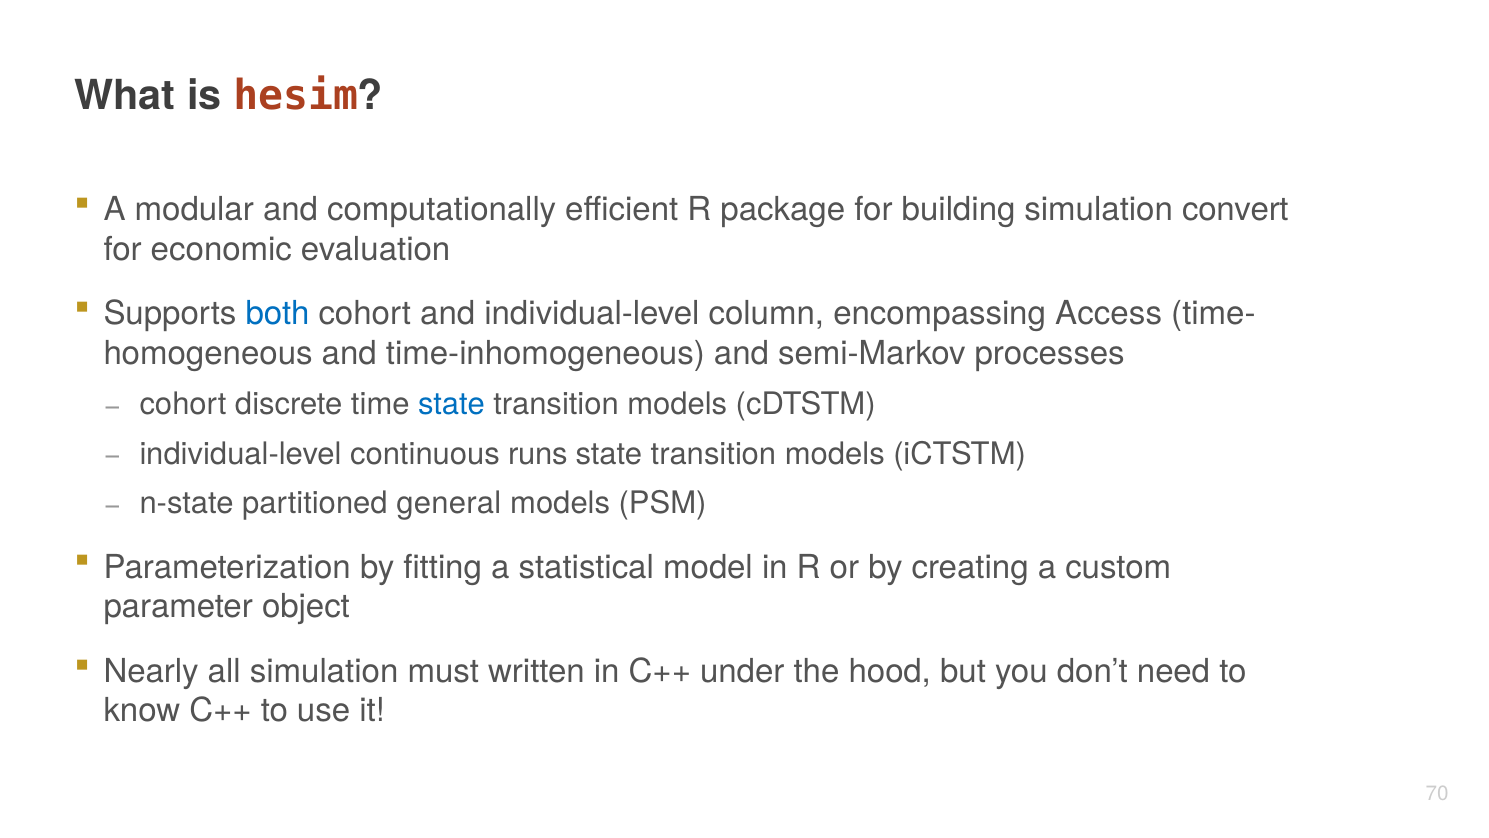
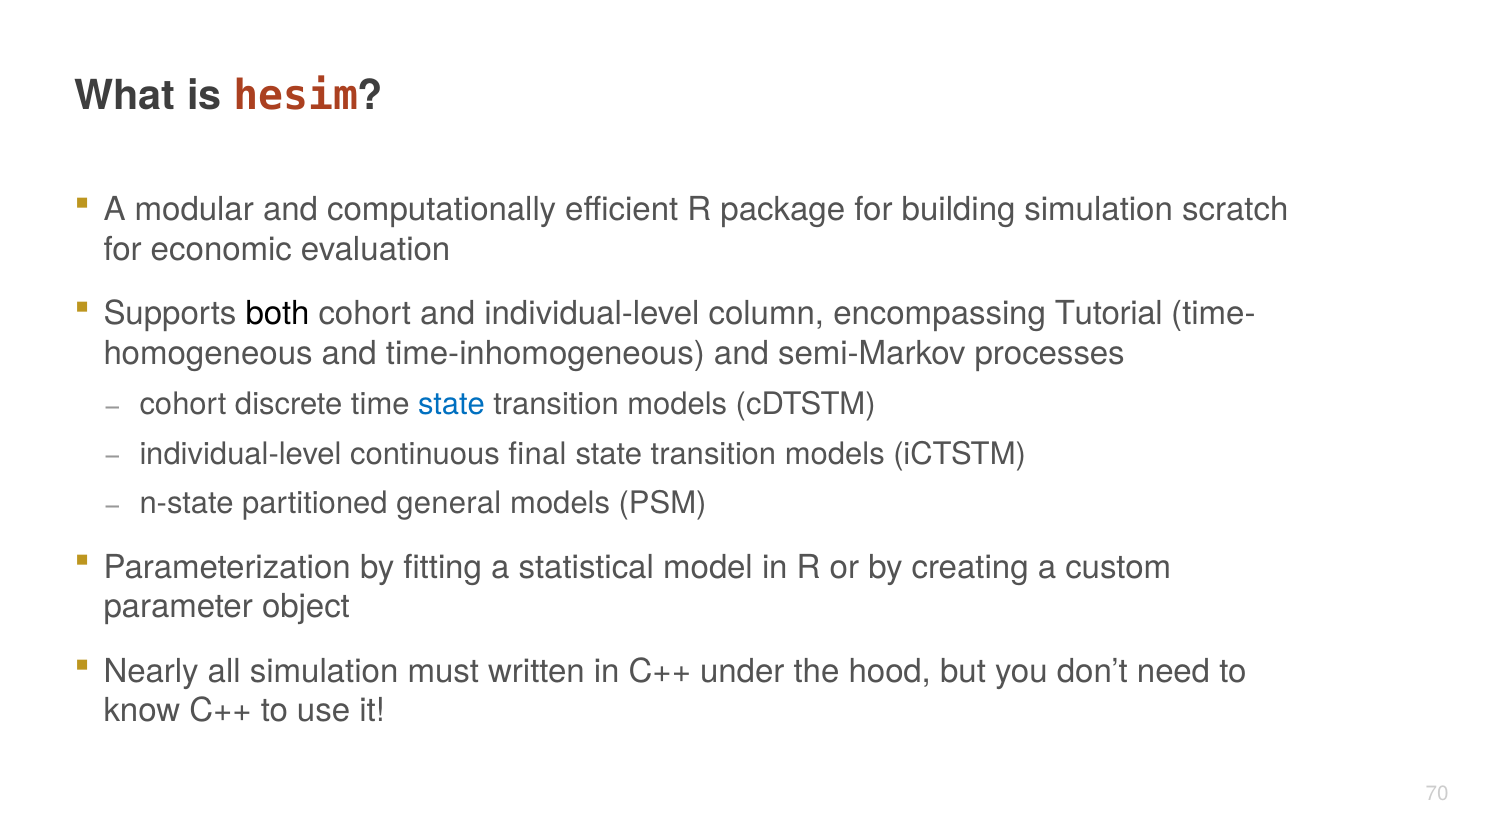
convert: convert -> scratch
both colour: blue -> black
Access: Access -> Tutorial
runs: runs -> final
